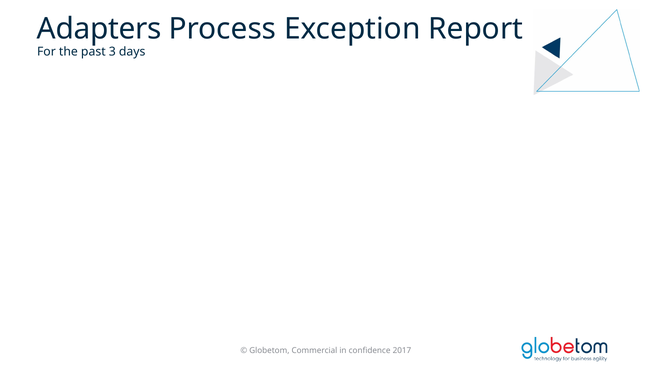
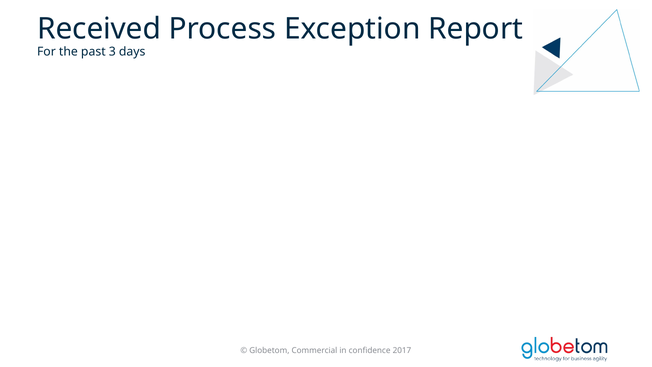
Adapters: Adapters -> Received
